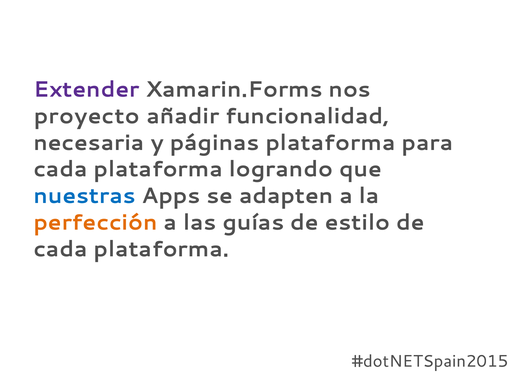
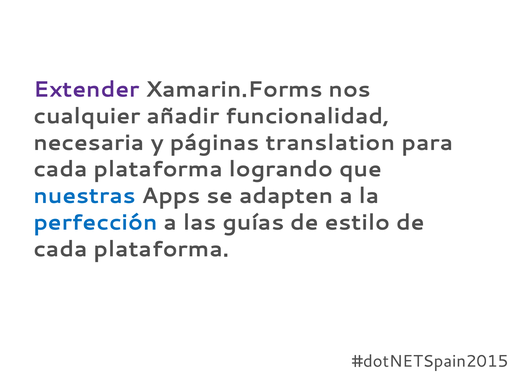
proyecto: proyecto -> cualquier
páginas plataforma: plataforma -> translation
perfección colour: orange -> blue
